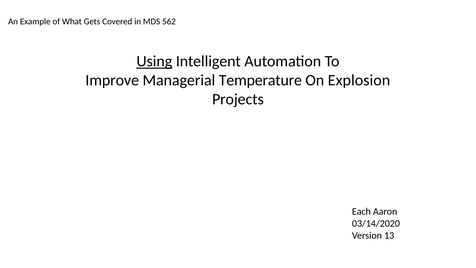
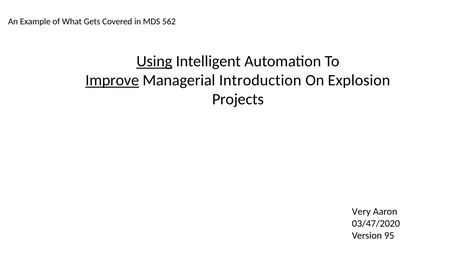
Improve underline: none -> present
Temperature: Temperature -> Introduction
Each: Each -> Very
03/14/2020: 03/14/2020 -> 03/47/2020
13: 13 -> 95
